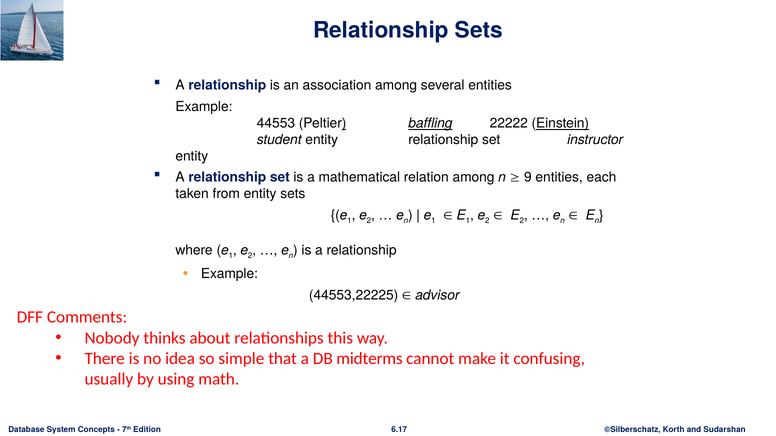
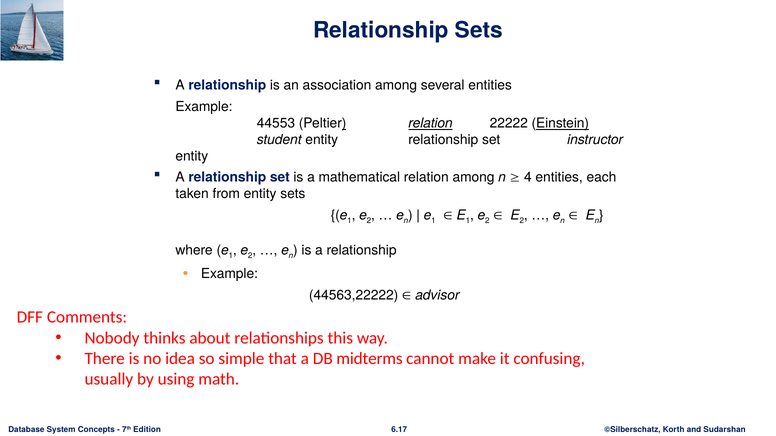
Peltier baffling: baffling -> relation
9: 9 -> 4
44553,22225: 44553,22225 -> 44563,22222
